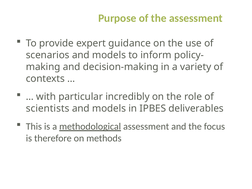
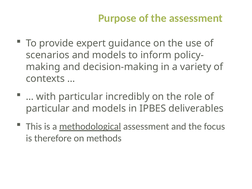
scientists at (48, 108): scientists -> particular
